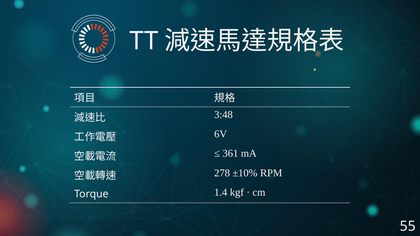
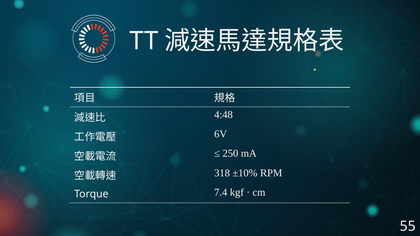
3:48: 3:48 -> 4:48
361: 361 -> 250
278: 278 -> 318
1.4: 1.4 -> 7.4
